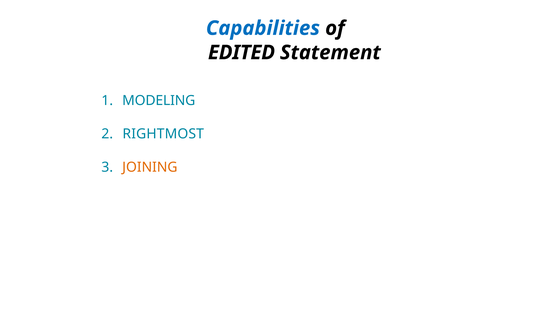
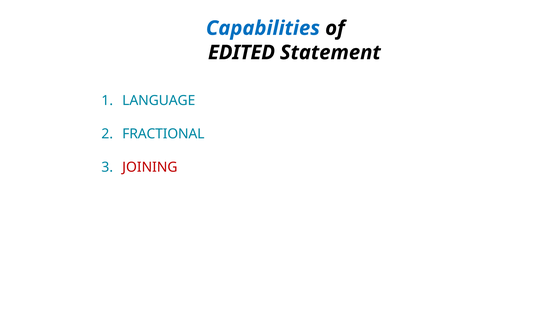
MODELING: MODELING -> LANGUAGE
RIGHTMOST: RIGHTMOST -> FRACTIONAL
JOINING colour: orange -> red
